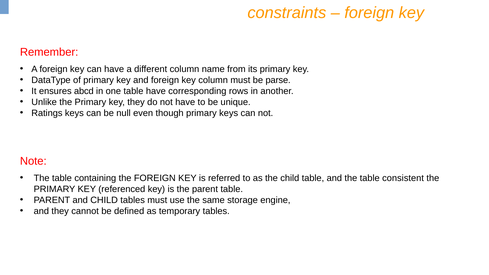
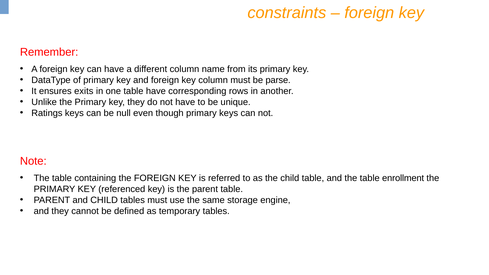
abcd: abcd -> exits
consistent: consistent -> enrollment
